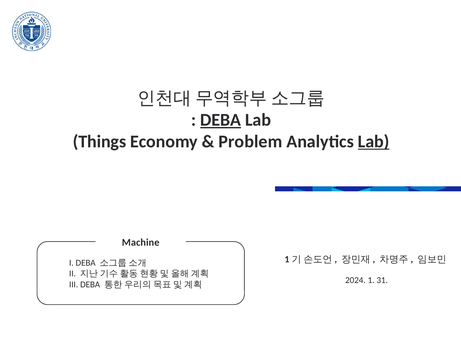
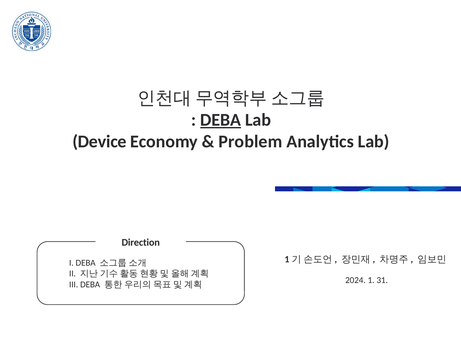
Things: Things -> Device
Lab at (374, 141) underline: present -> none
Machine: Machine -> Direction
